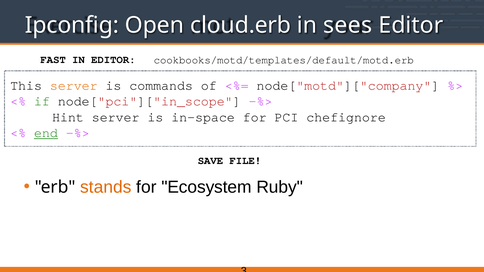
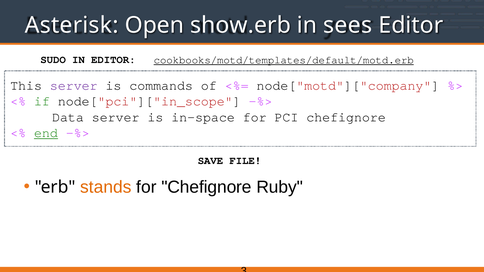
Ipconfig: Ipconfig -> Asterisk
cloud.erb: cloud.erb -> show.erb
FAST: FAST -> SUDO
cookbooks/motd/templates/default/motd.erb underline: none -> present
server at (74, 85) colour: orange -> purple
Hint: Hint -> Data
for Ecosystem: Ecosystem -> Chefignore
